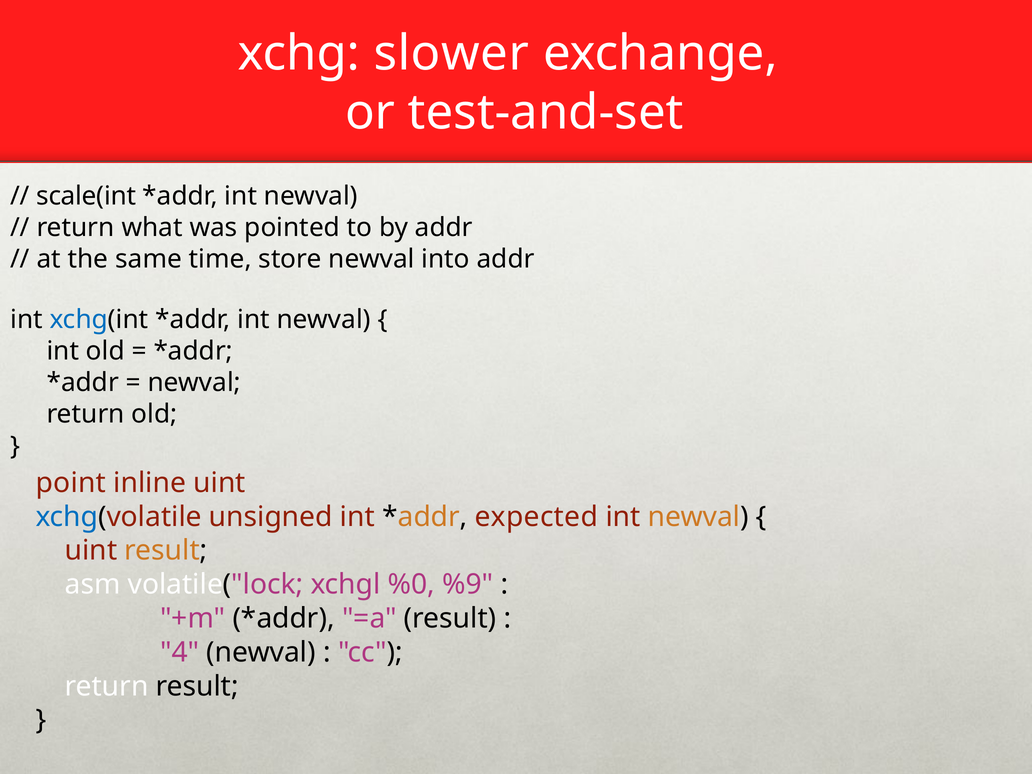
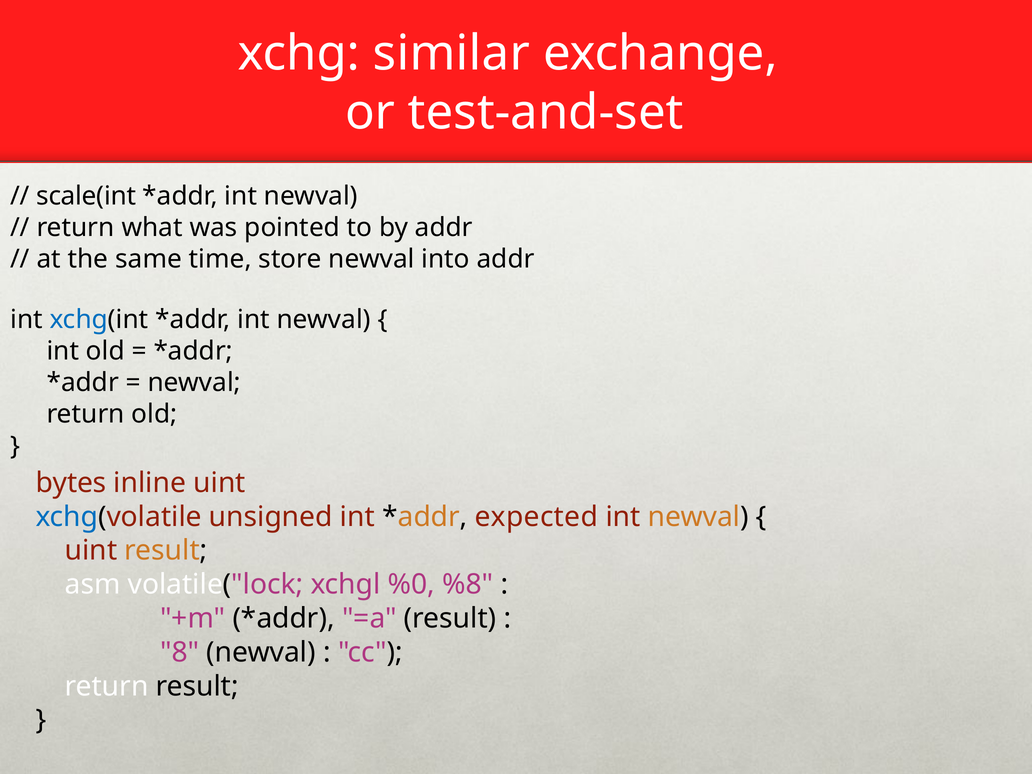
slower: slower -> similar
point: point -> bytes
%9: %9 -> %8
4: 4 -> 8
